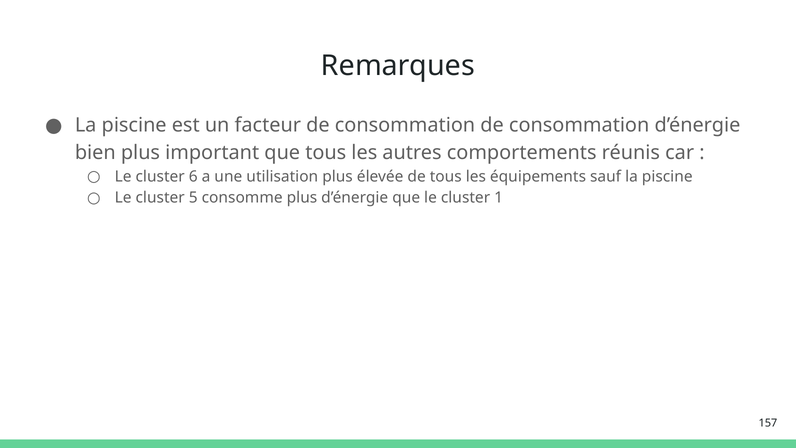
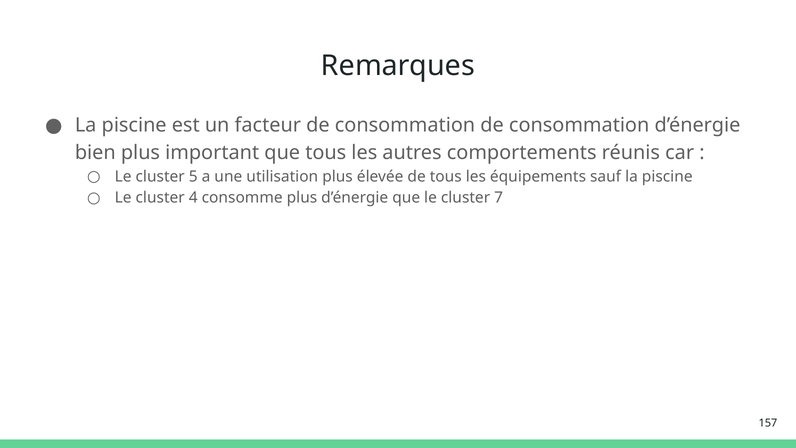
6: 6 -> 5
5: 5 -> 4
1: 1 -> 7
